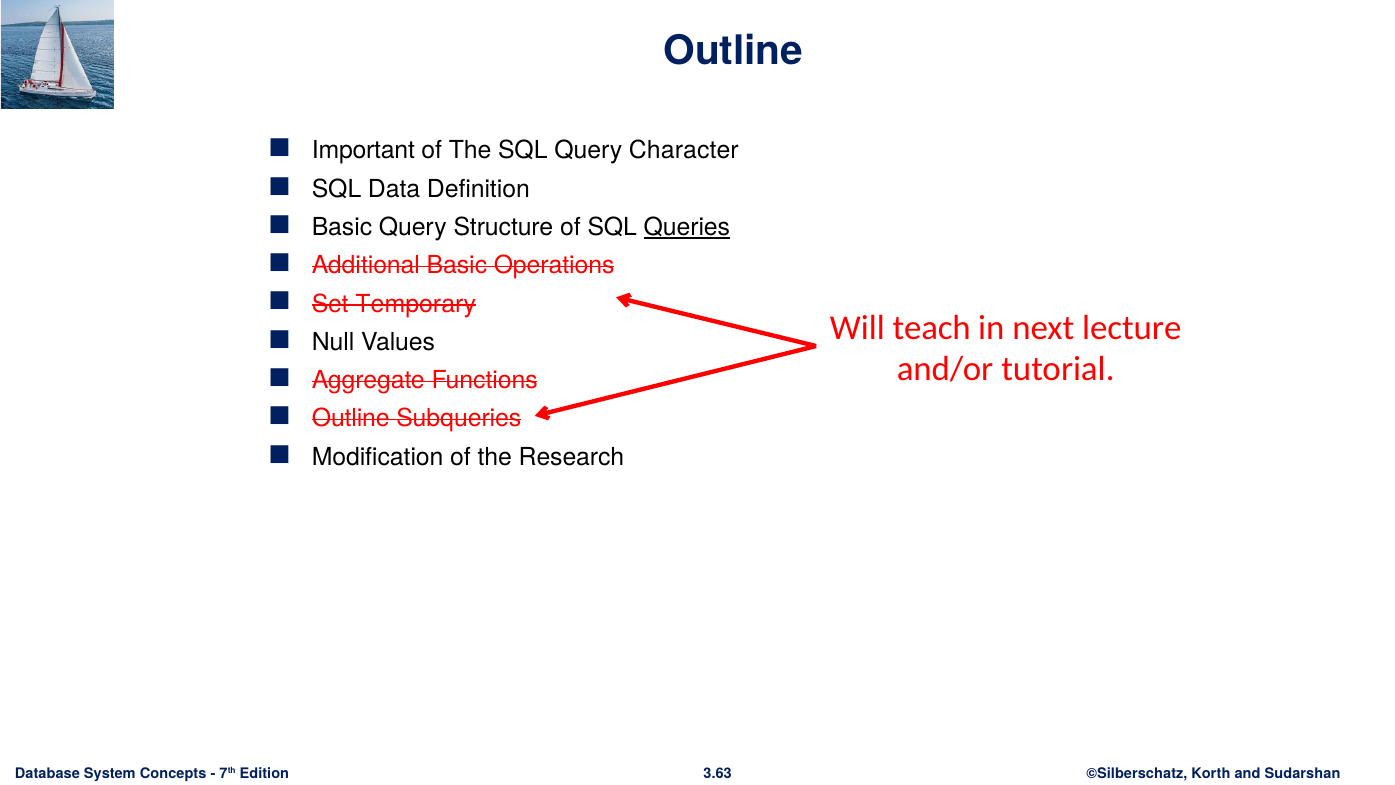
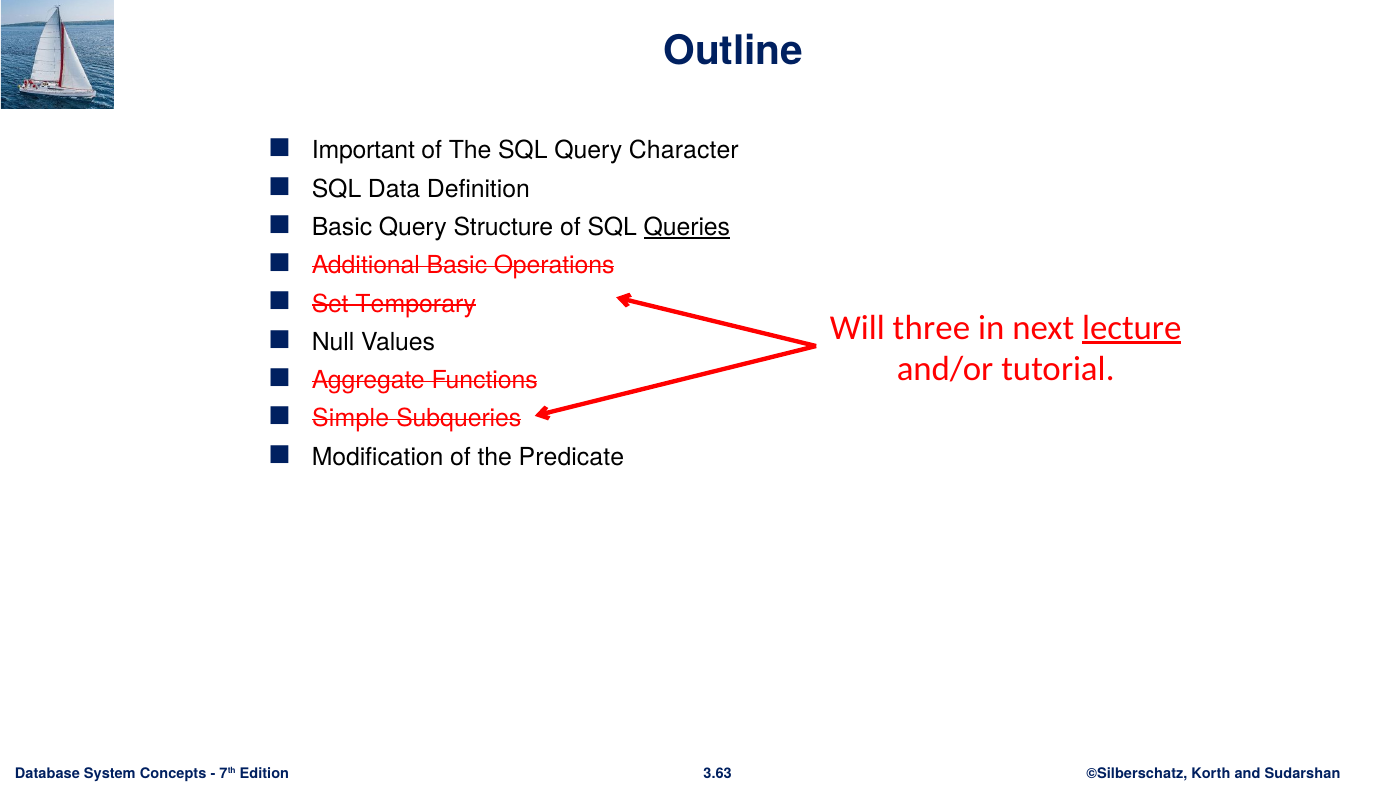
teach: teach -> three
lecture underline: none -> present
Outline at (351, 419): Outline -> Simple
Research: Research -> Predicate
